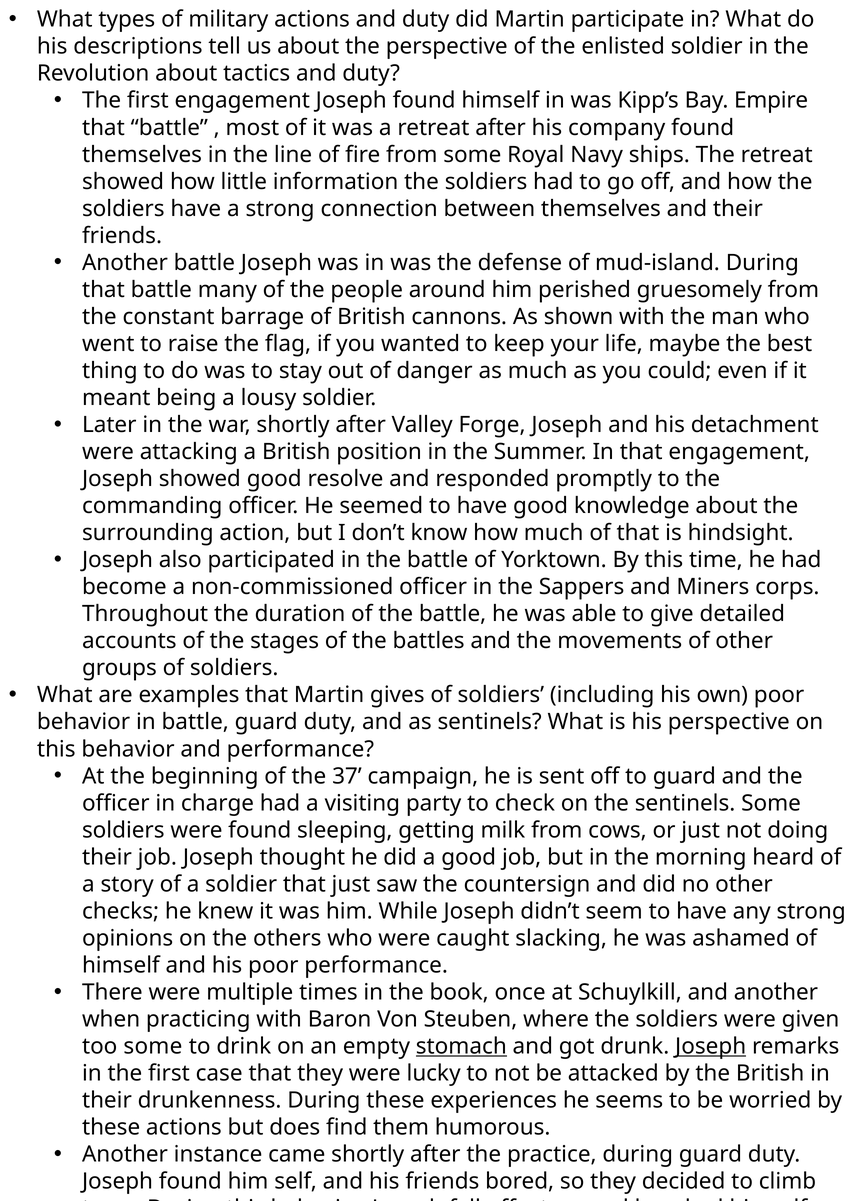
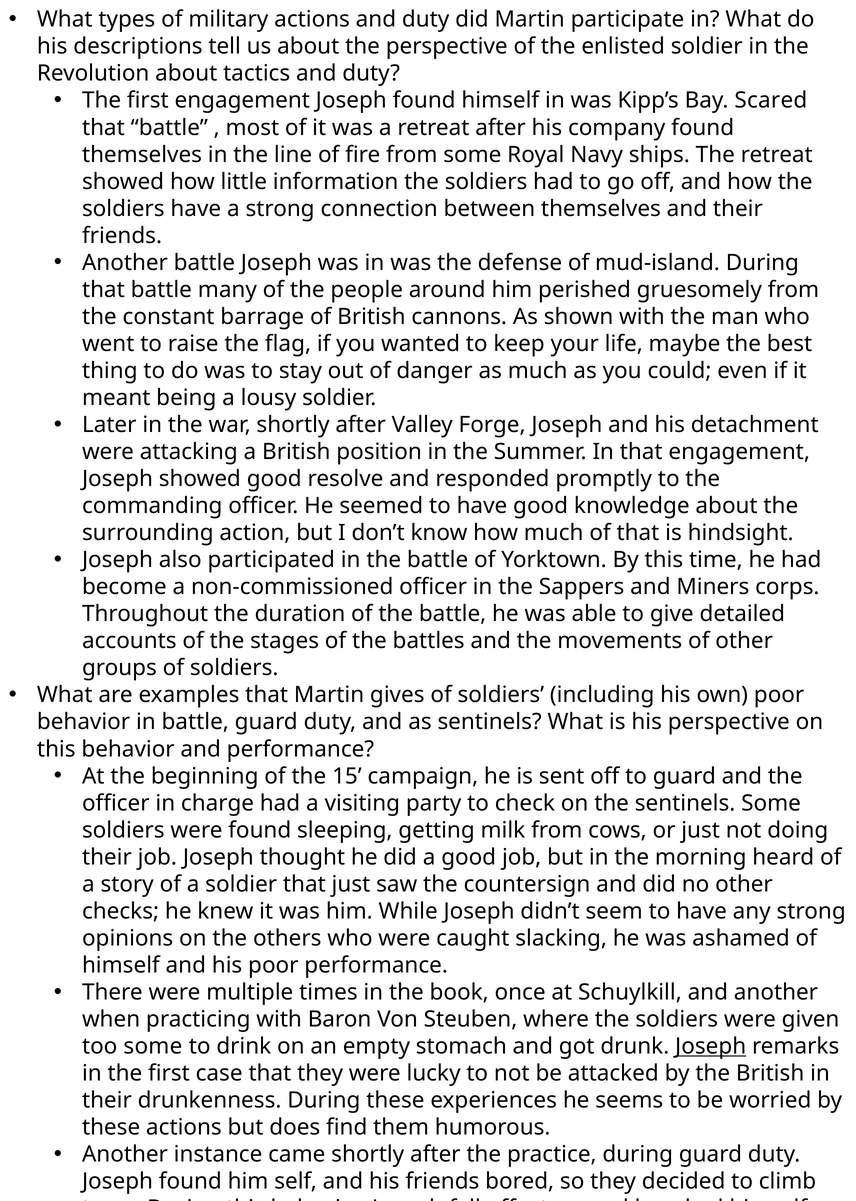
Empire: Empire -> Scared
37: 37 -> 15
stomach underline: present -> none
